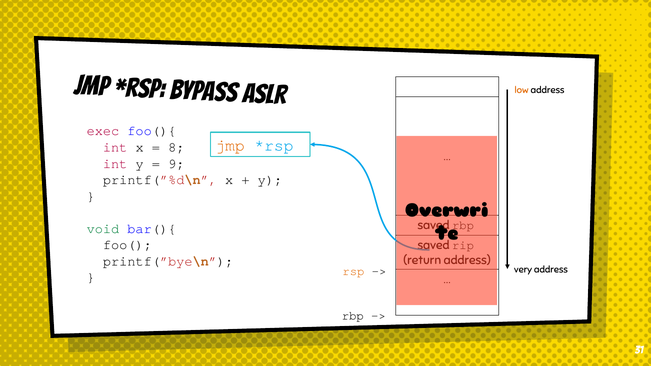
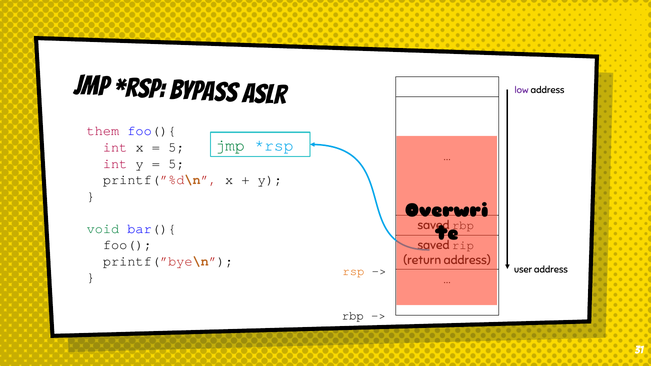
low colour: orange -> purple
exec: exec -> them
jmp at (230, 146) colour: orange -> green
8 at (176, 147): 8 -> 5
9 at (176, 164): 9 -> 5
very: very -> user
